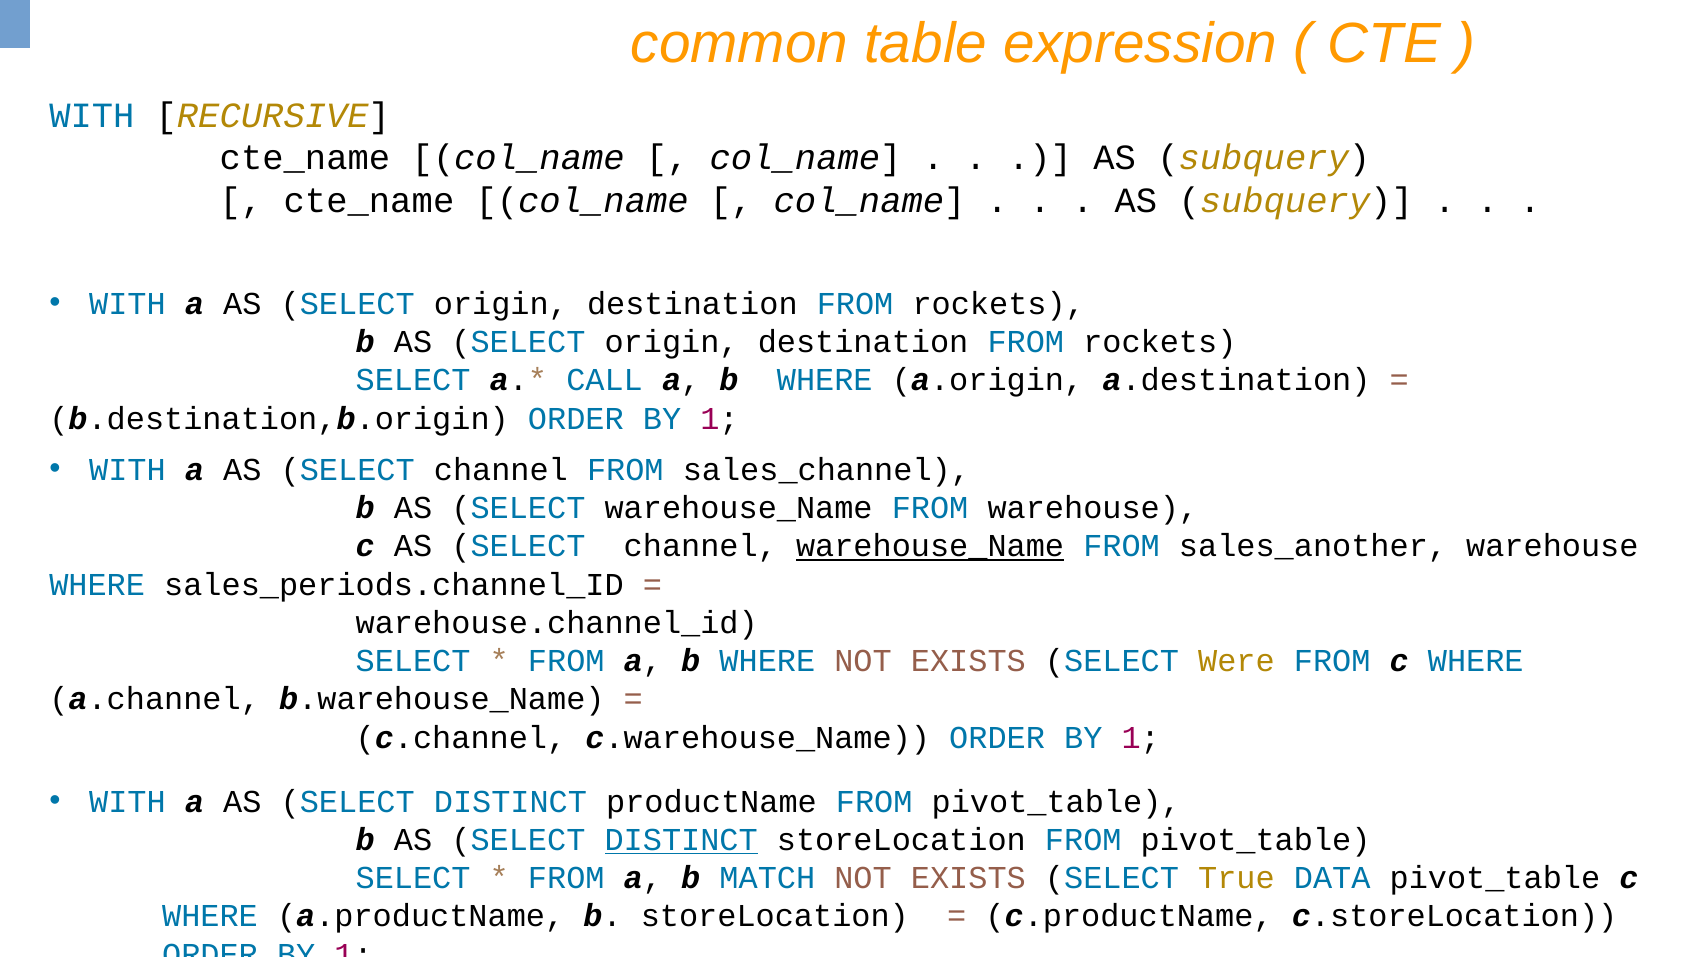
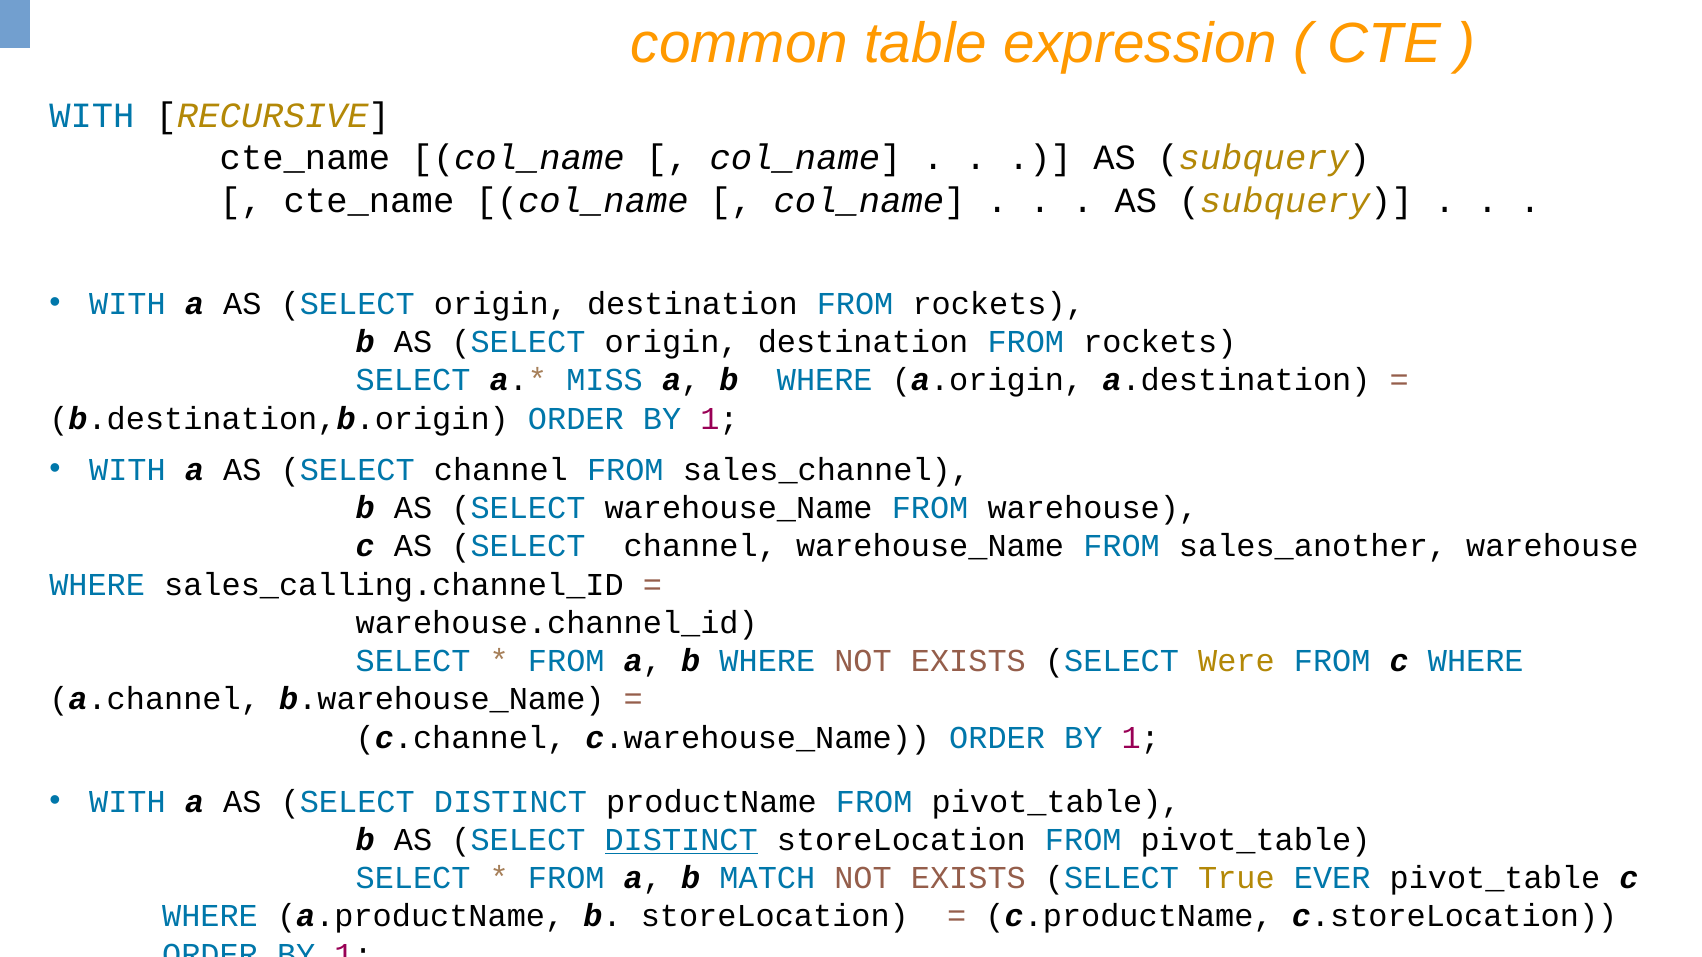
CALL: CALL -> MISS
warehouse_Name at (930, 547) underline: present -> none
sales_periods.channel_ID: sales_periods.channel_ID -> sales_calling.channel_ID
DATA: DATA -> EVER
